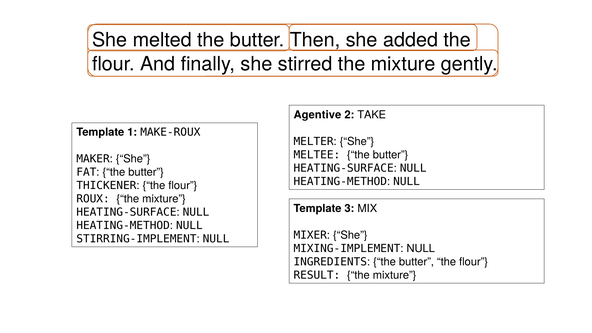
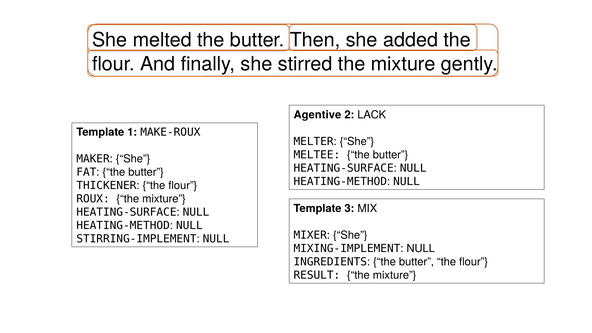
TAKE: TAKE -> LACK
